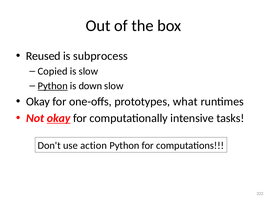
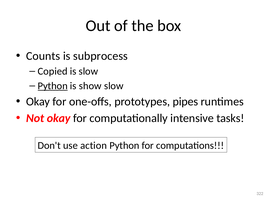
Reused: Reused -> Counts
down: down -> show
what: what -> pipes
okay at (59, 118) underline: present -> none
